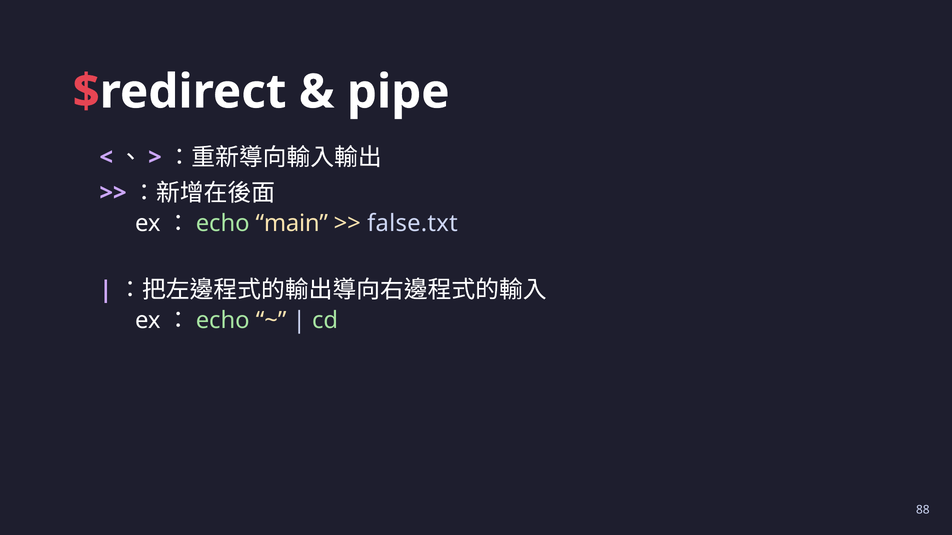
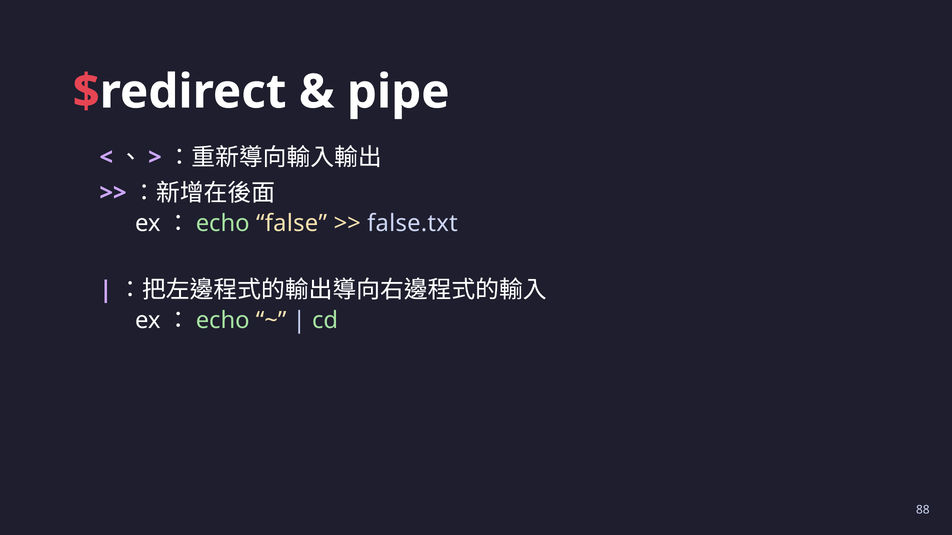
main: main -> false
